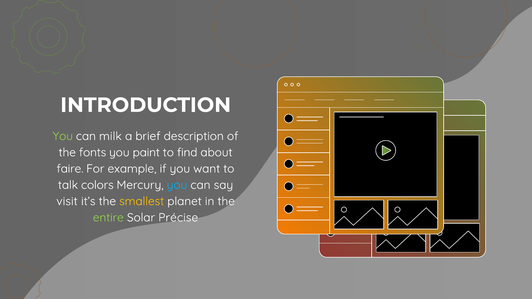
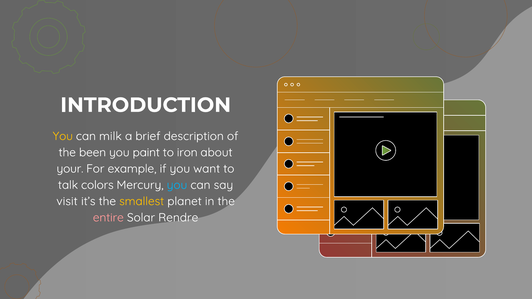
You at (63, 136) colour: light green -> yellow
fonts: fonts -> been
find: find -> iron
faire: faire -> your
entire colour: light green -> pink
Précise: Précise -> Rendre
